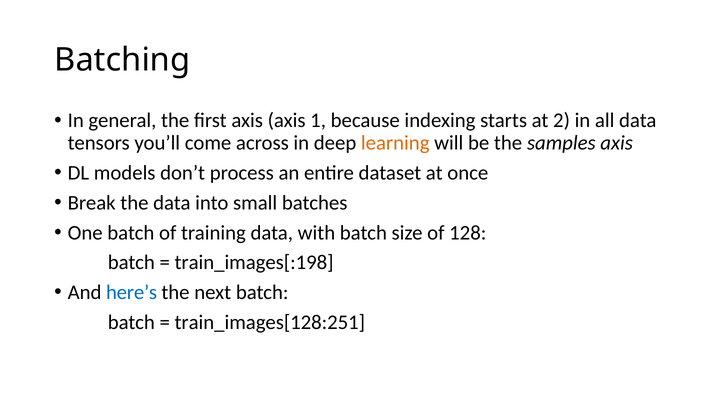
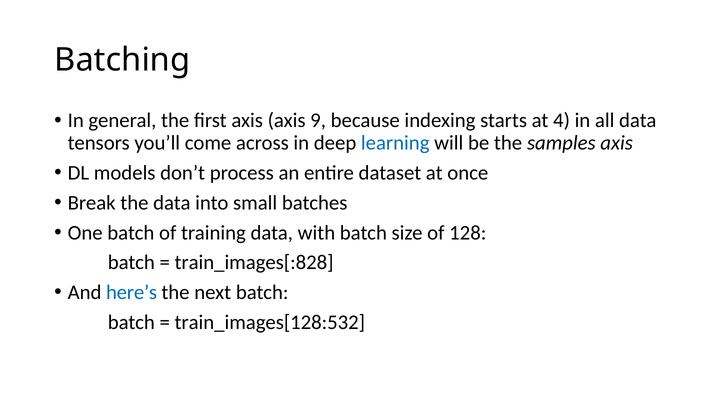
1: 1 -> 9
2: 2 -> 4
learning colour: orange -> blue
train_images[:198: train_images[:198 -> train_images[:828
train_images[128:251: train_images[128:251 -> train_images[128:532
